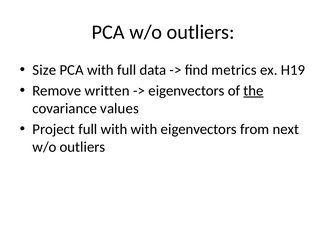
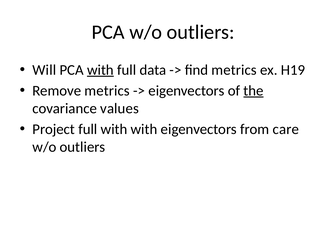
Size: Size -> Will
with at (100, 70) underline: none -> present
Remove written: written -> metrics
next: next -> care
